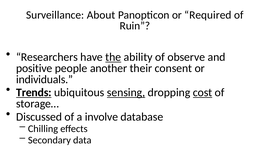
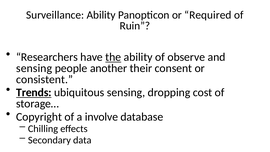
Surveillance About: About -> Ability
positive at (34, 68): positive -> sensing
individuals: individuals -> consistent
sensing at (126, 92) underline: present -> none
cost underline: present -> none
Discussed: Discussed -> Copyright
